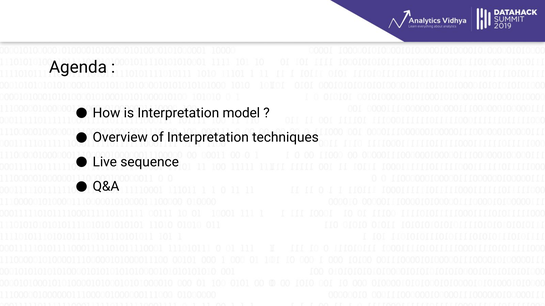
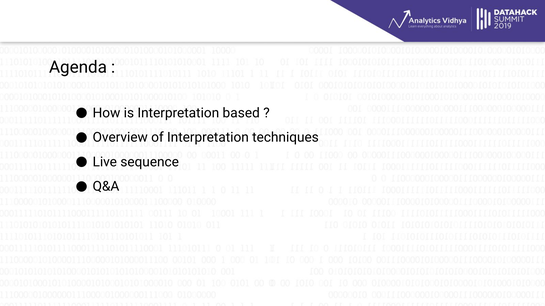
model: model -> based
